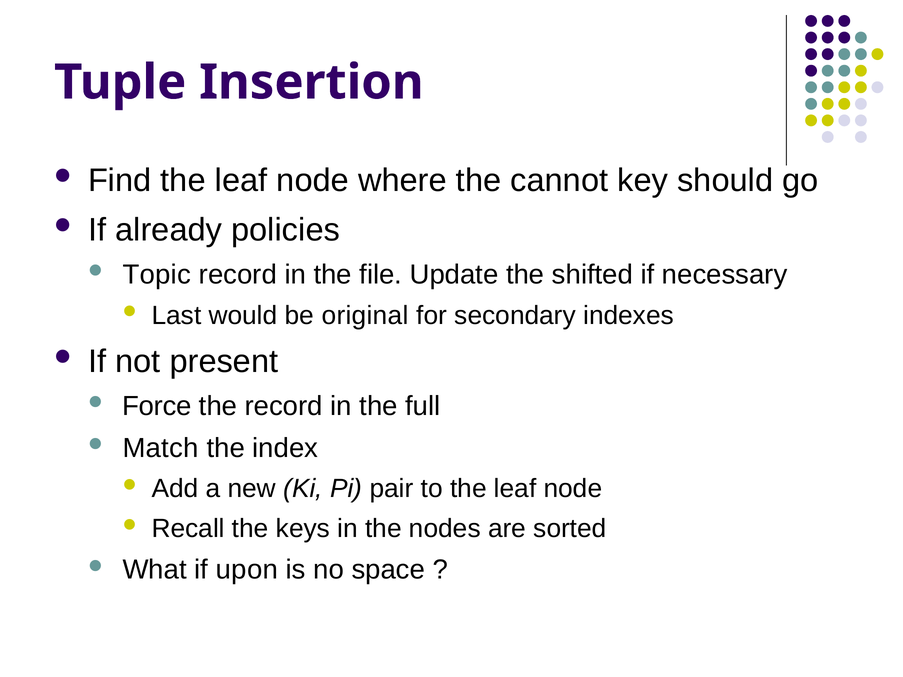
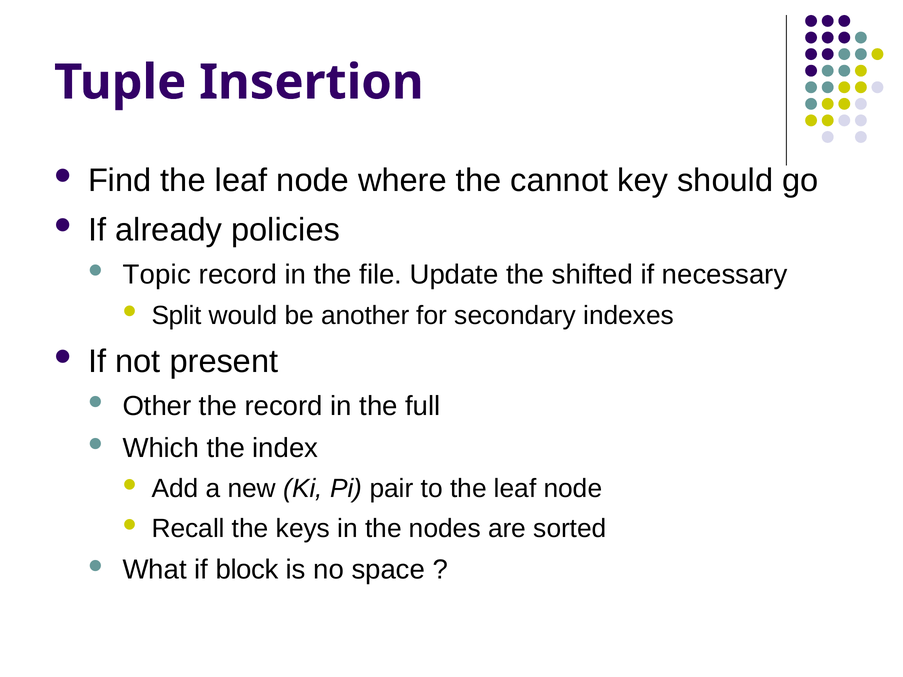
Last: Last -> Split
original: original -> another
Force: Force -> Other
Match: Match -> Which
upon: upon -> block
